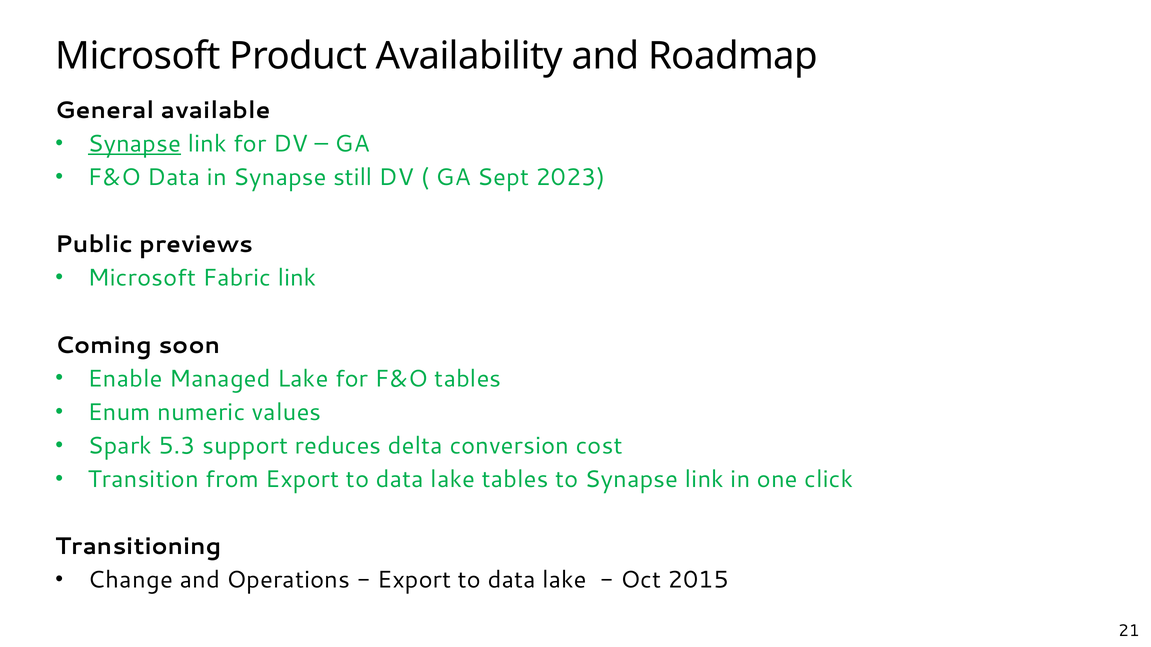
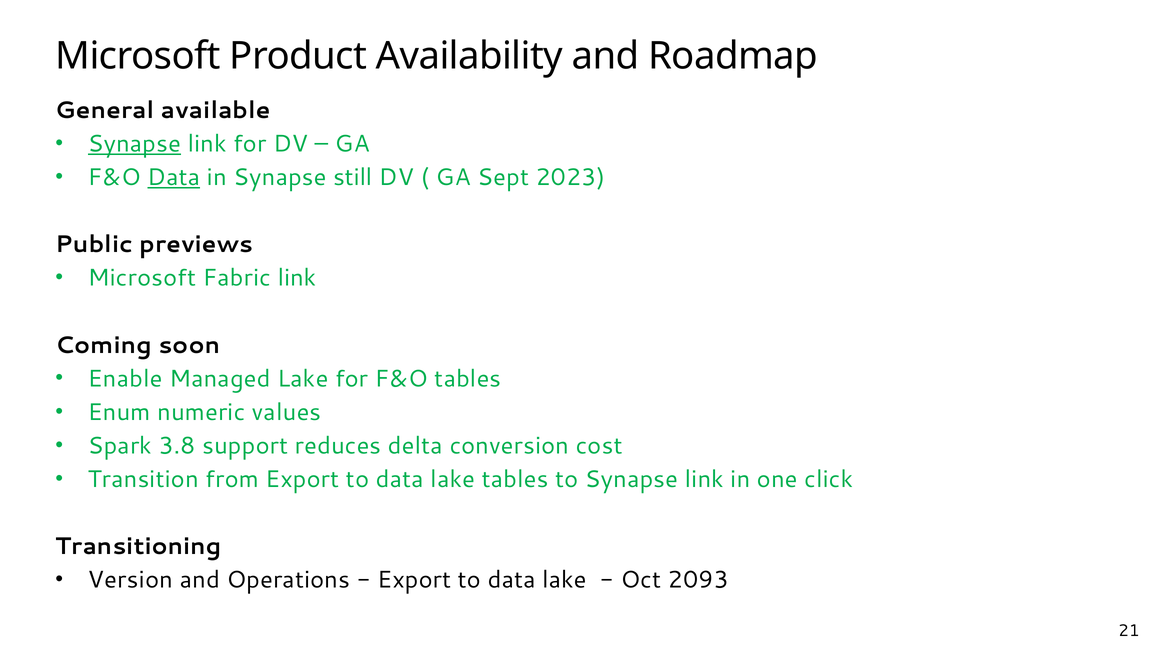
Data at (174, 178) underline: none -> present
5.3: 5.3 -> 3.8
Change: Change -> Version
2015: 2015 -> 2093
